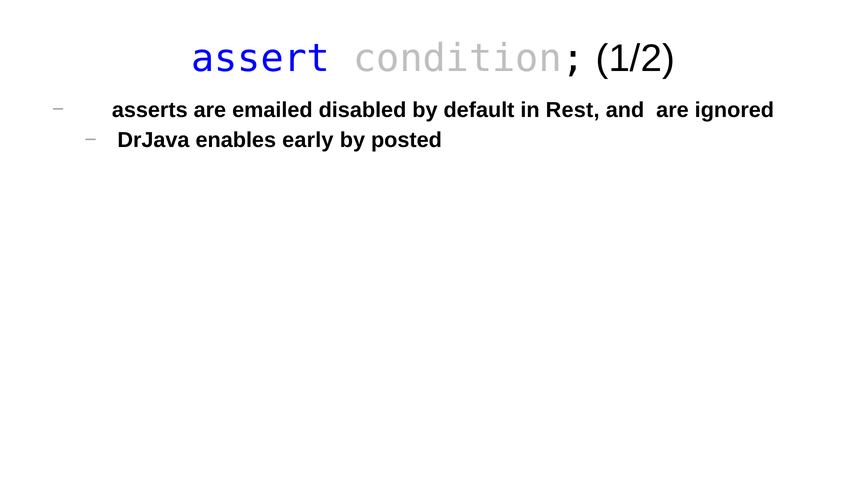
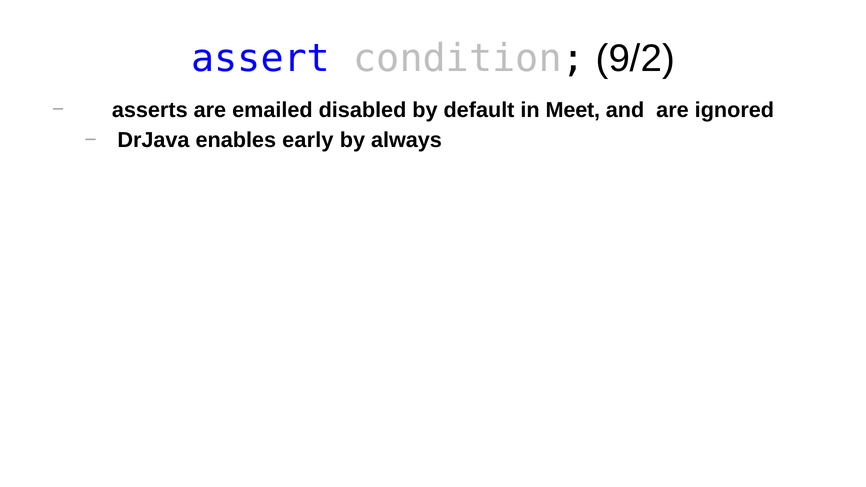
1/2: 1/2 -> 9/2
Rest: Rest -> Meet
posted: posted -> always
